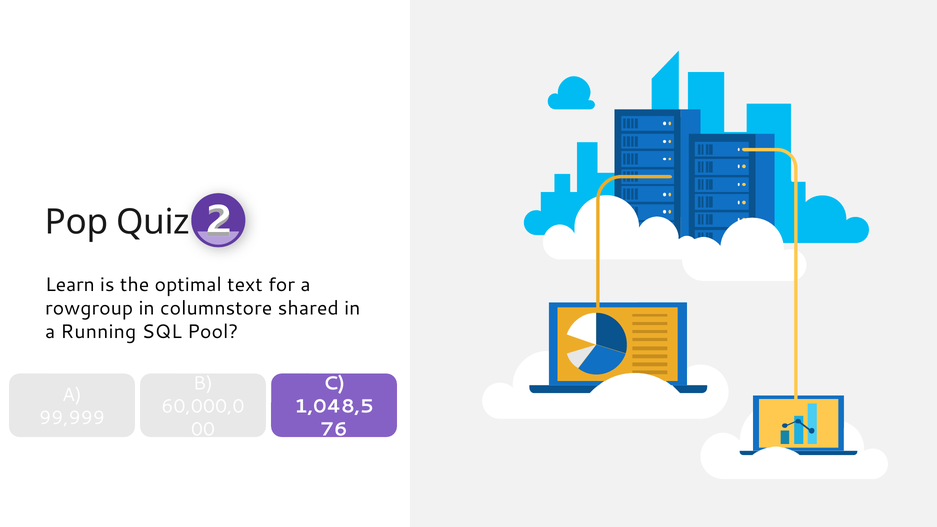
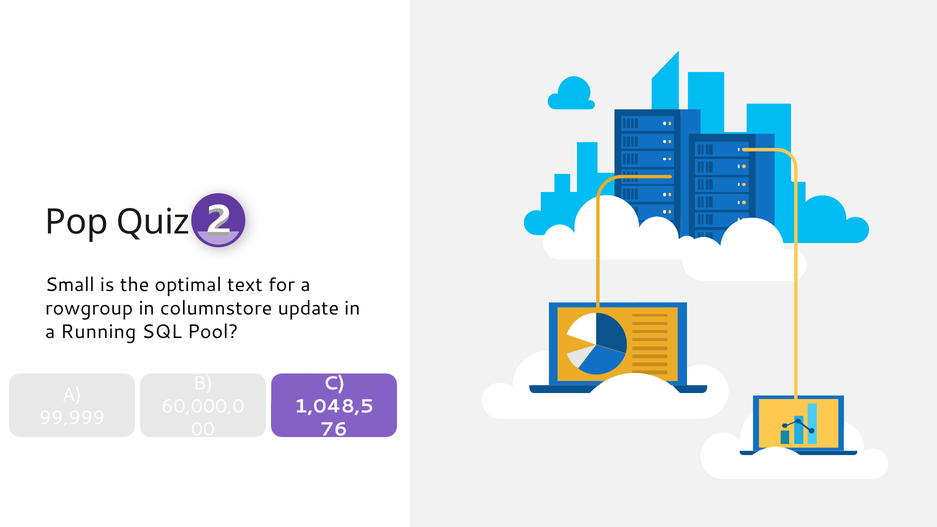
Learn: Learn -> Small
shared: shared -> update
